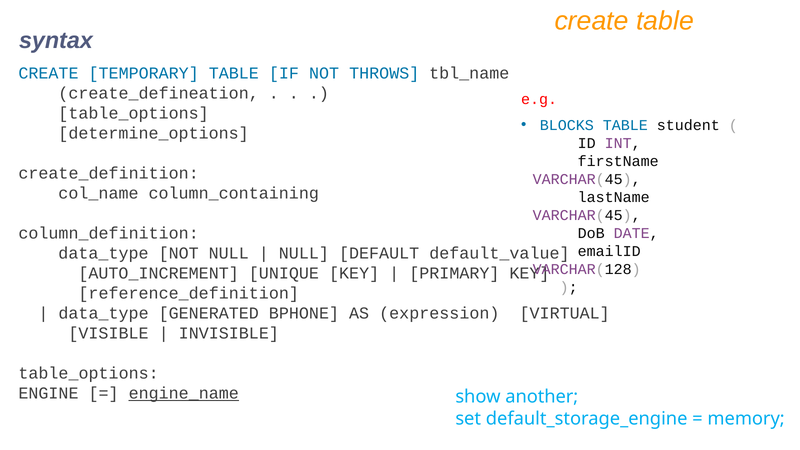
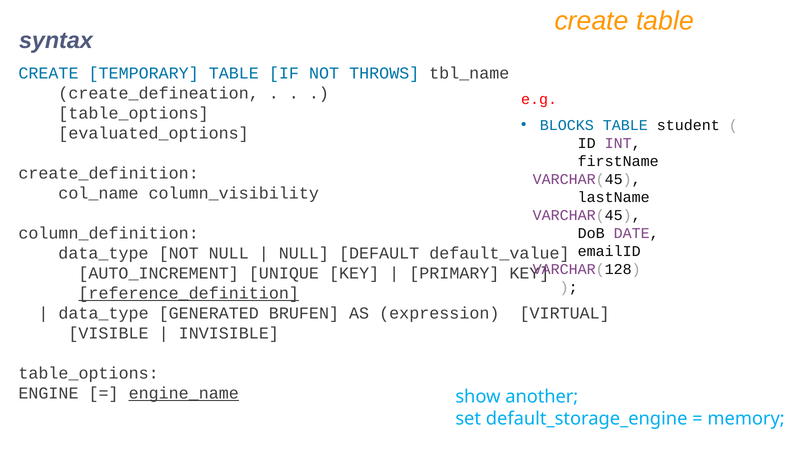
determine_options: determine_options -> evaluated_options
column_containing: column_containing -> column_visibility
reference_definition underline: none -> present
BPHONE: BPHONE -> BRUFEN
